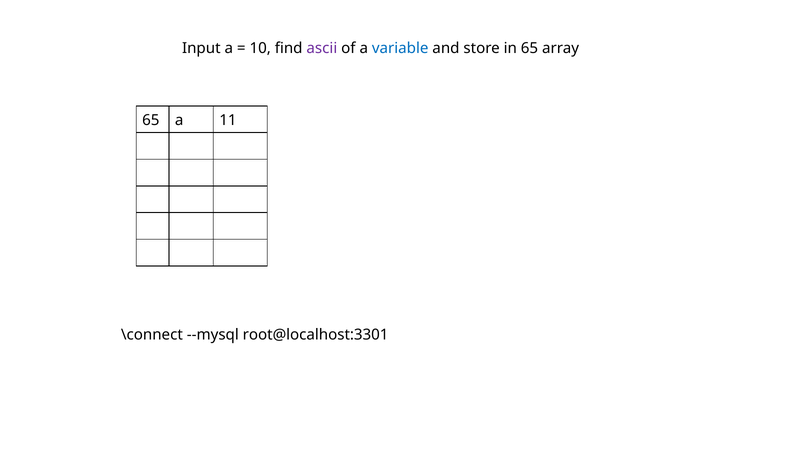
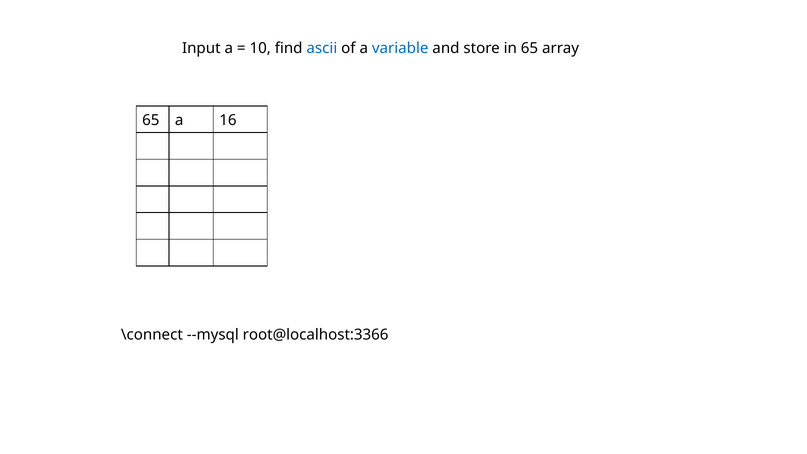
ascii colour: purple -> blue
11: 11 -> 16
root@localhost:3301: root@localhost:3301 -> root@localhost:3366
